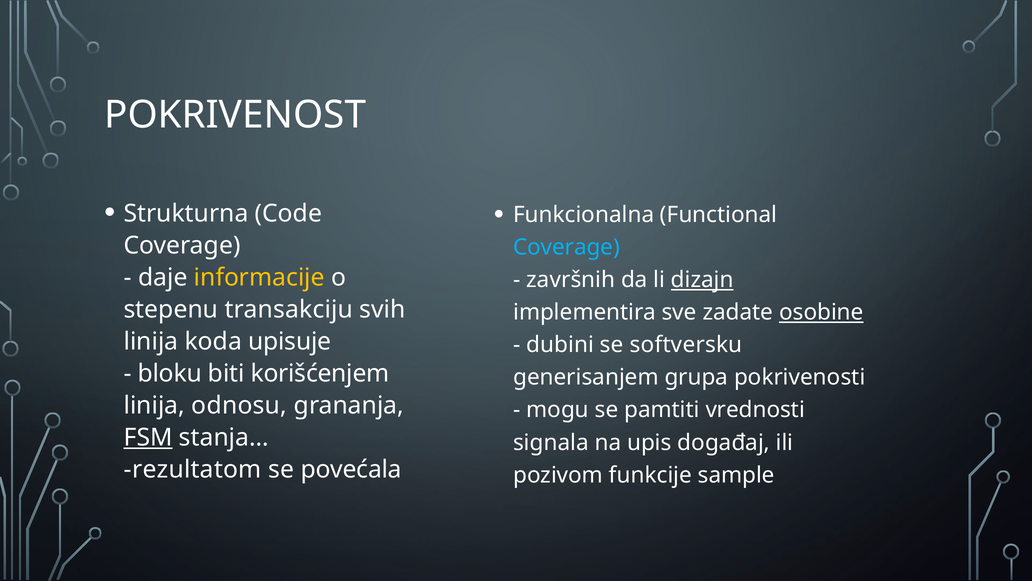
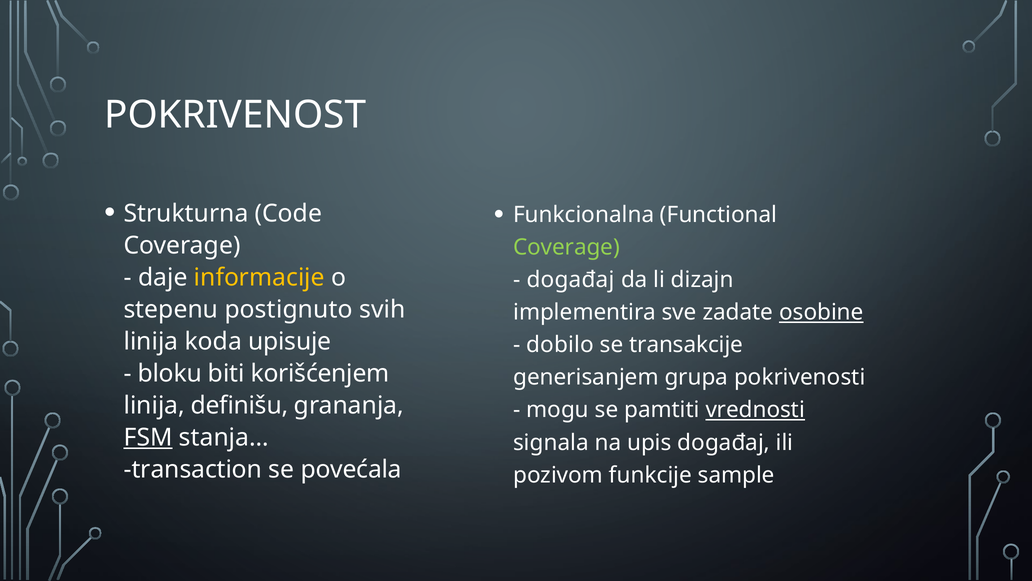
Coverage at (567, 247) colour: light blue -> light green
završnih at (571, 280): završnih -> događaj
dizajn underline: present -> none
transakciju: transakciju -> postignuto
dubini: dubini -> dobilo
softversku: softversku -> transakcije
odnosu: odnosu -> definišu
vrednosti underline: none -> present
rezultatom: rezultatom -> transaction
